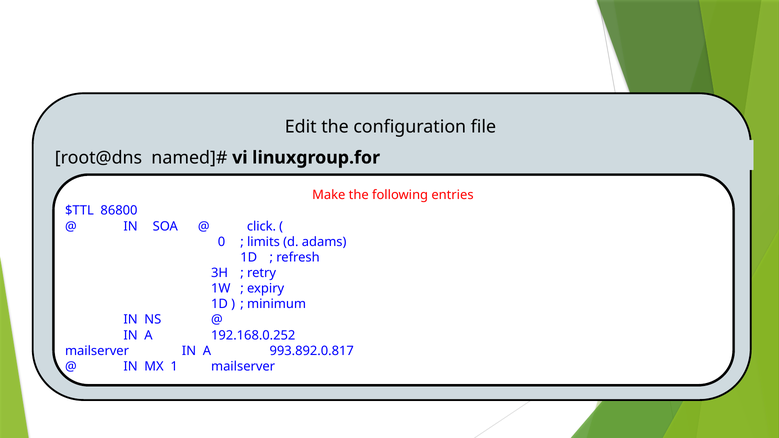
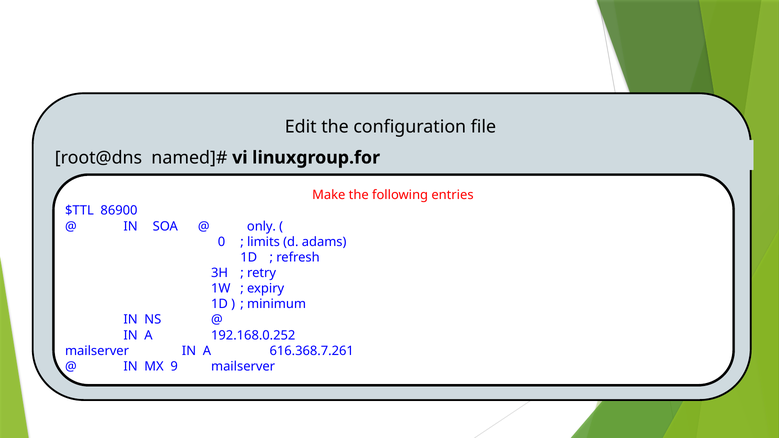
86800: 86800 -> 86900
click: click -> only
993.892.0.817: 993.892.0.817 -> 616.368.7.261
1: 1 -> 9
